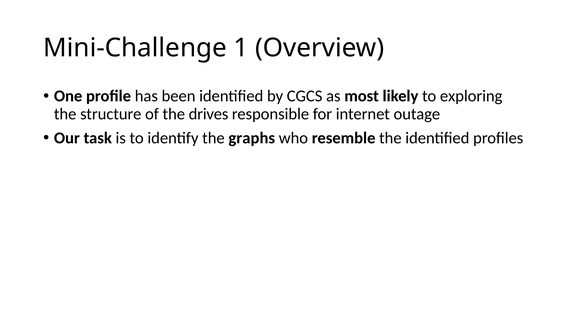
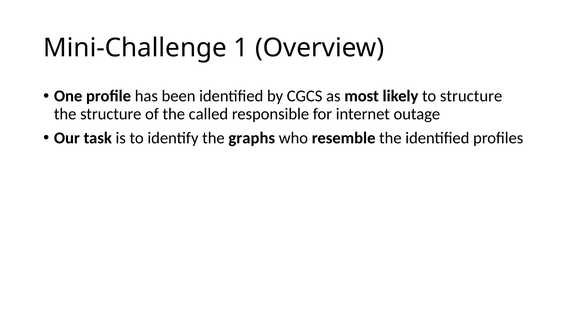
to exploring: exploring -> structure
drives: drives -> called
